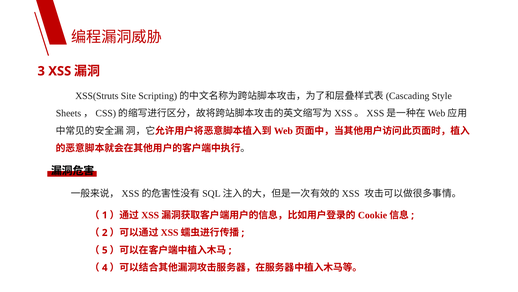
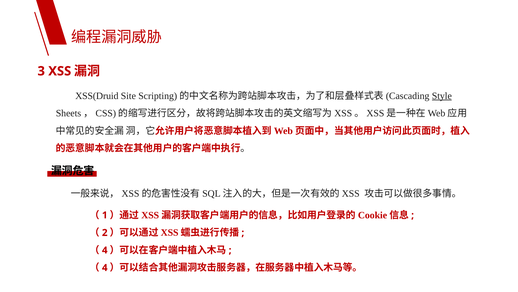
XSS(Struts: XSS(Struts -> XSS(Druid
Style underline: none -> present
5 at (105, 250): 5 -> 4
